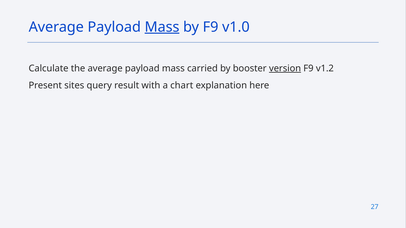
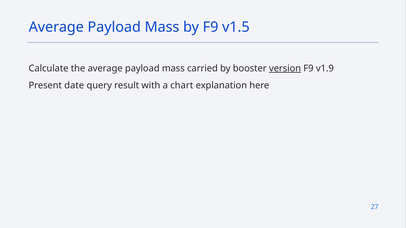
Mass at (162, 27) underline: present -> none
v1.0: v1.0 -> v1.5
v1.2: v1.2 -> v1.9
sites: sites -> date
